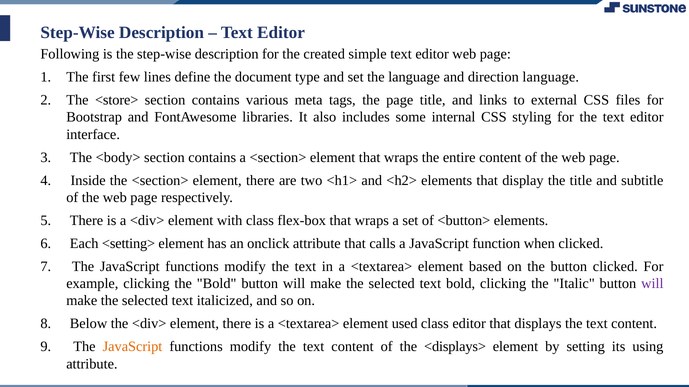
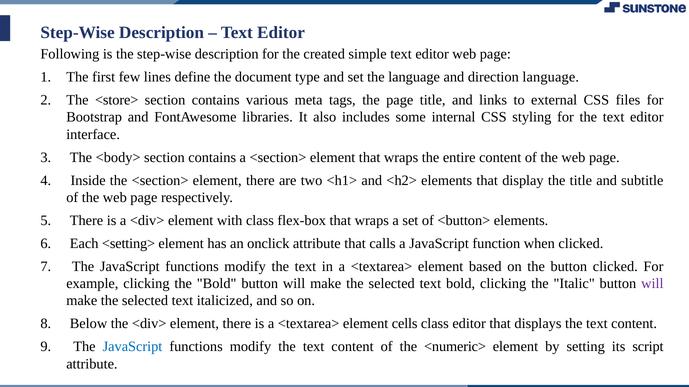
used: used -> cells
JavaScript at (132, 347) colour: orange -> blue
<displays>: <displays> -> <numeric>
using: using -> script
